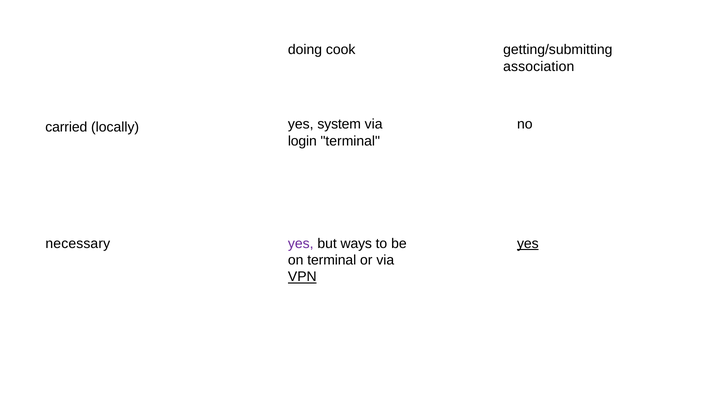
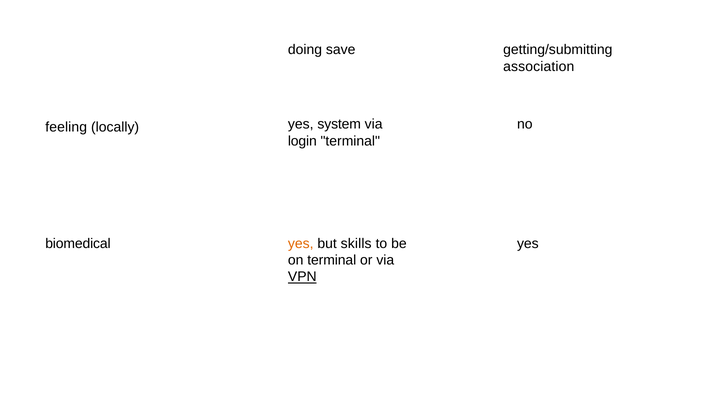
cook: cook -> save
carried: carried -> feeling
necessary: necessary -> biomedical
yes at (301, 244) colour: purple -> orange
ways: ways -> skills
yes at (528, 244) underline: present -> none
